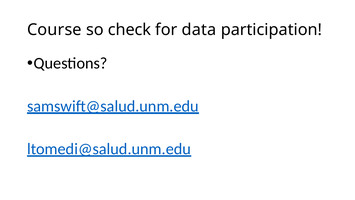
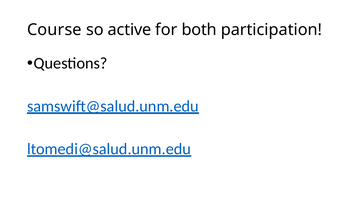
check: check -> active
data: data -> both
